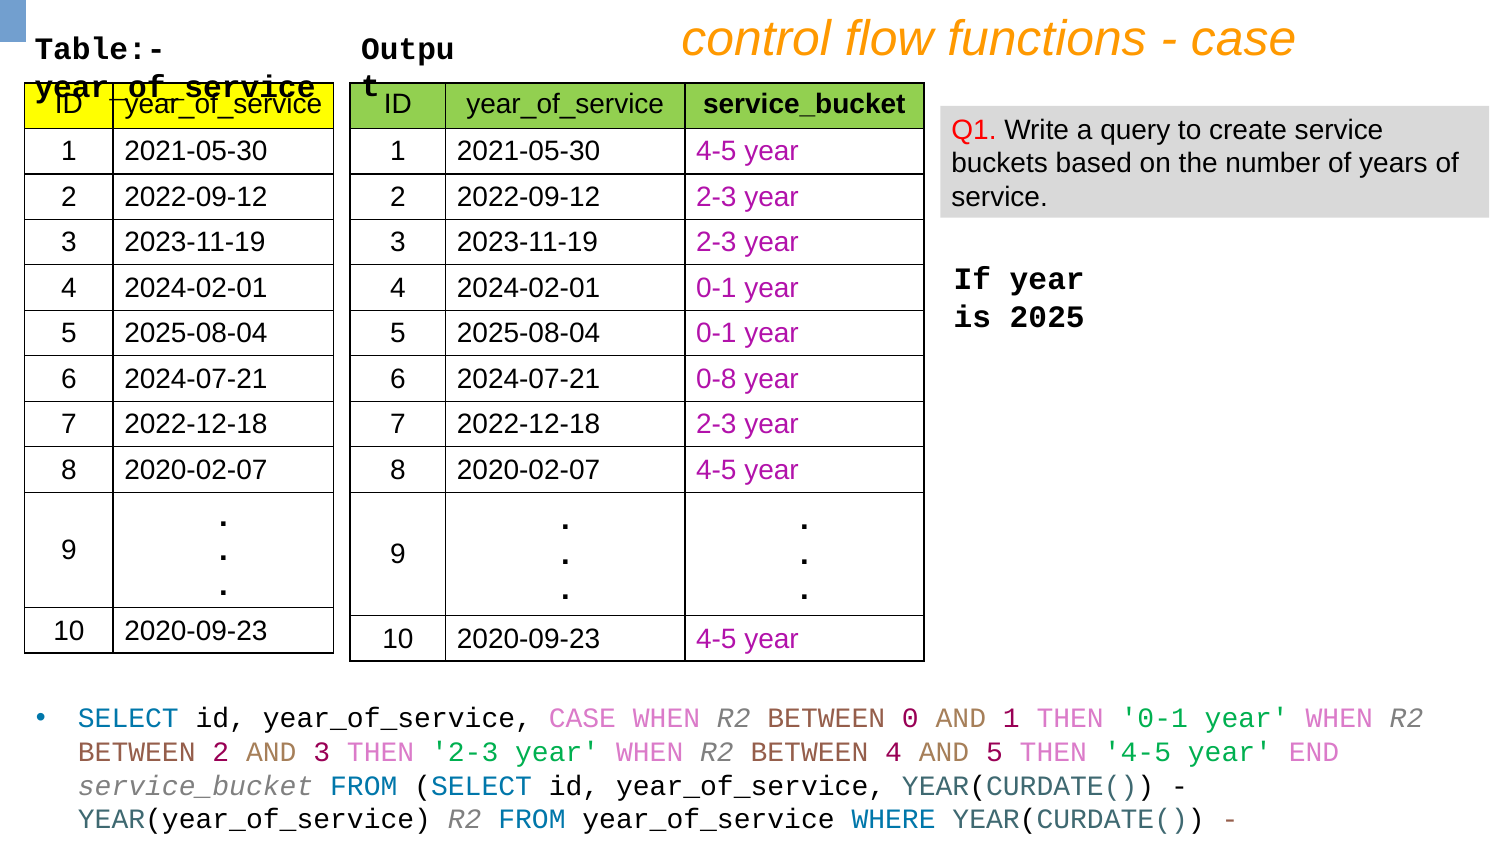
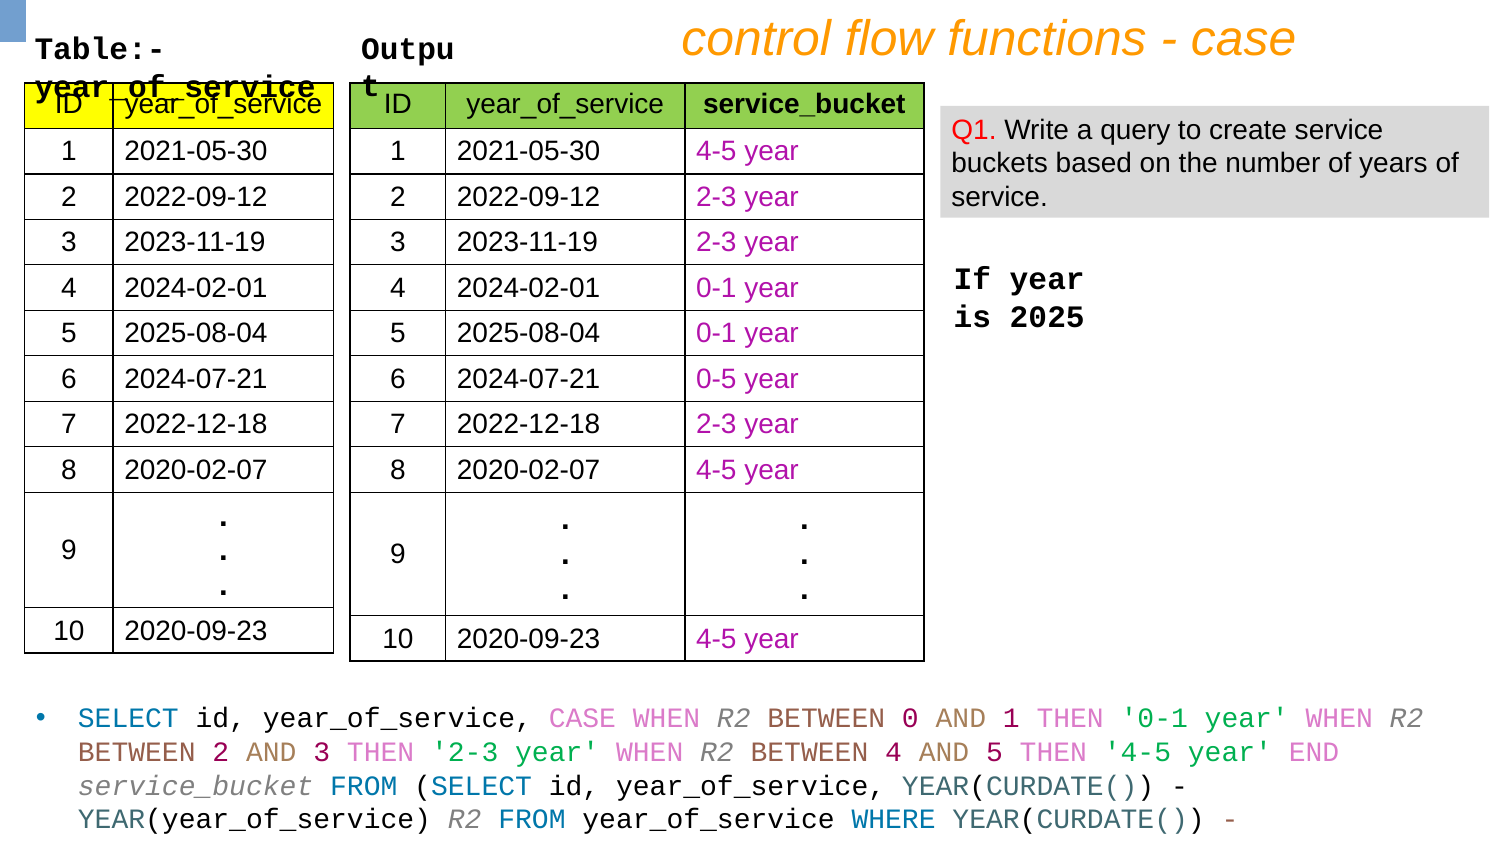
0-8: 0-8 -> 0-5
